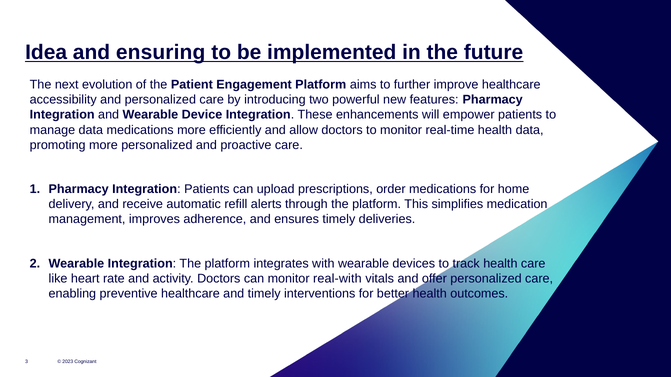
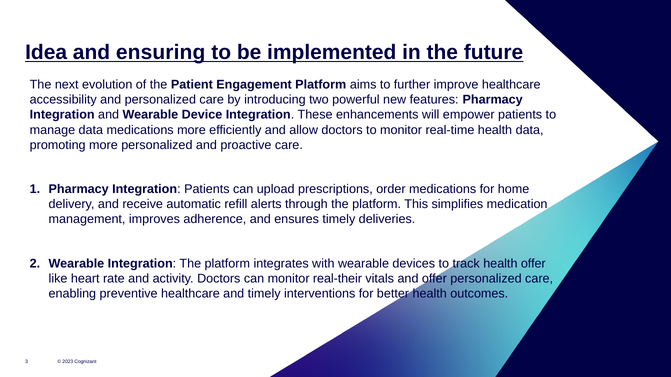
health care: care -> offer
real-with: real-with -> real-their
